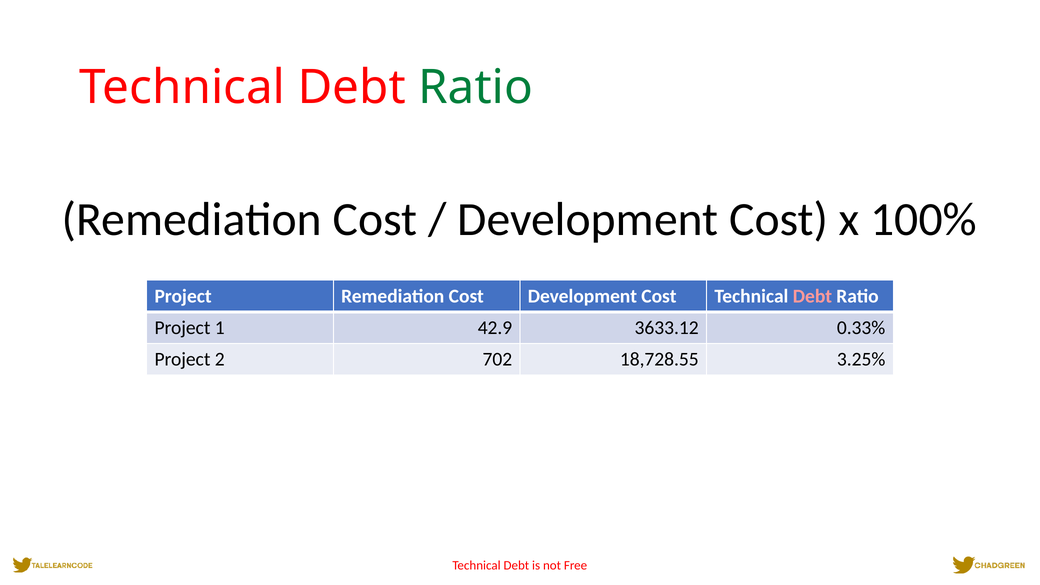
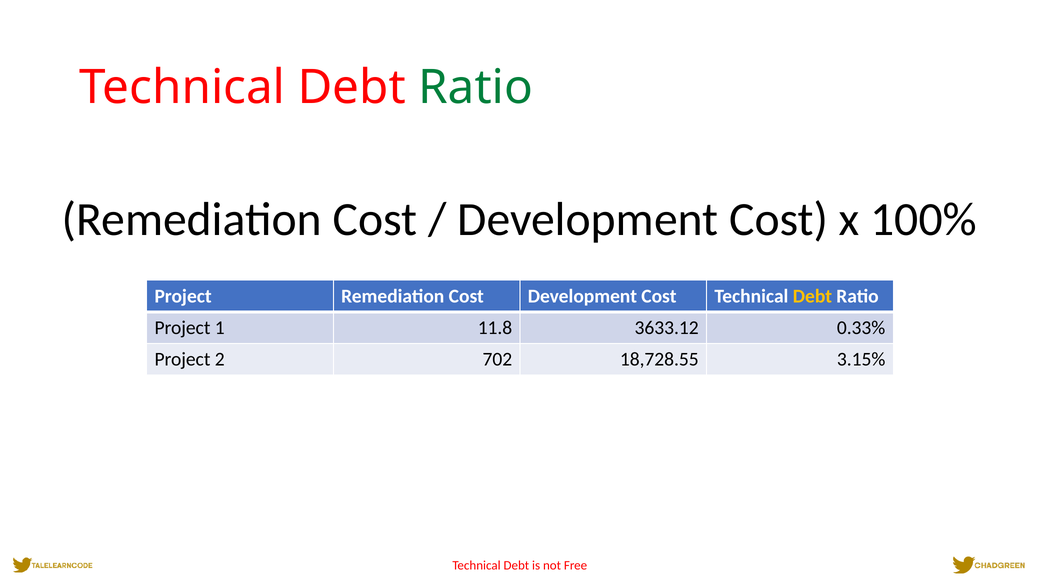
Debt at (812, 296) colour: pink -> yellow
42.9: 42.9 -> 11.8
3.25%: 3.25% -> 3.15%
